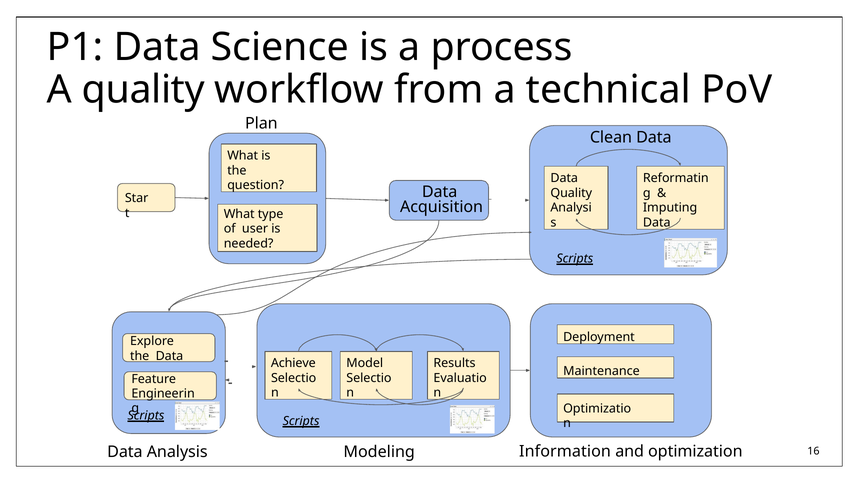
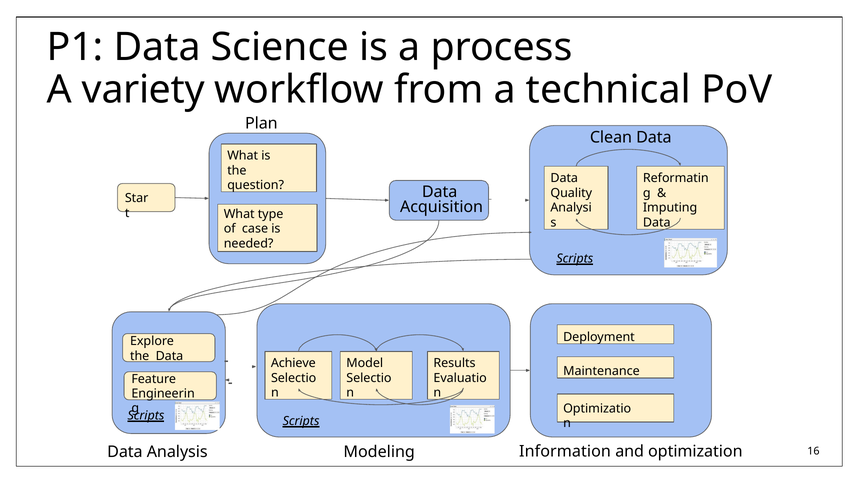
A quality: quality -> variety
user: user -> case
